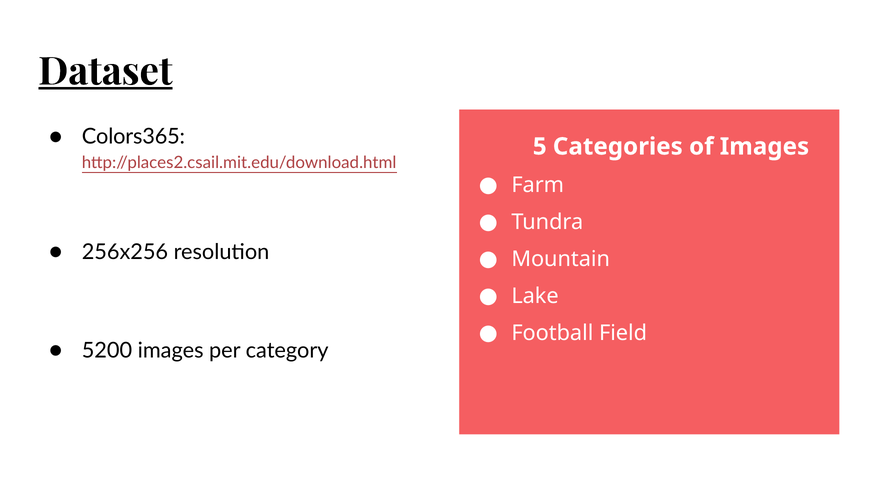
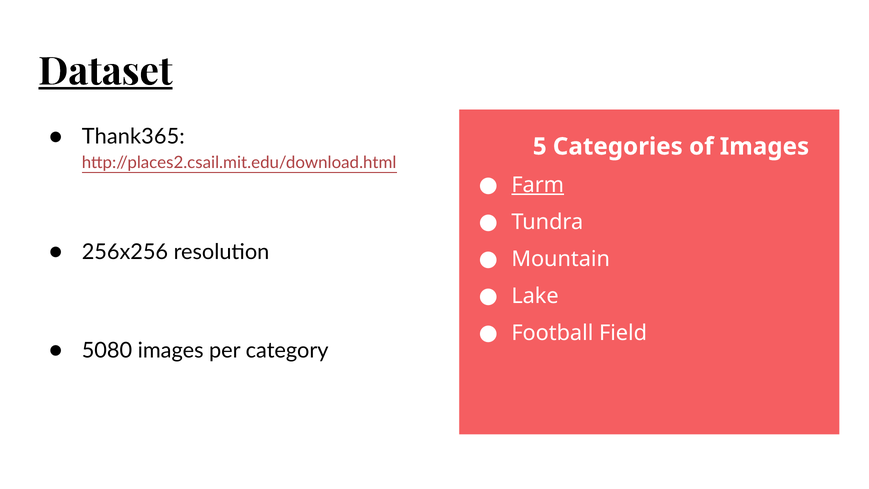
Colors365: Colors365 -> Thank365
Farm underline: none -> present
5200: 5200 -> 5080
